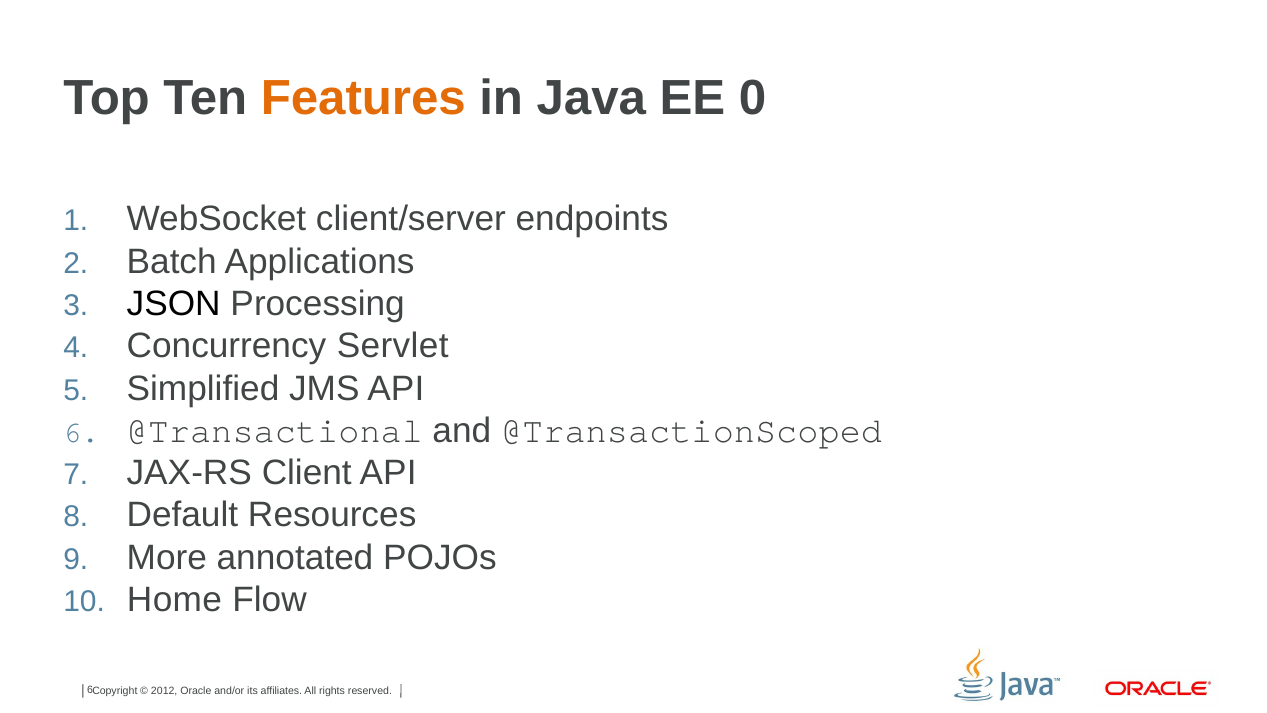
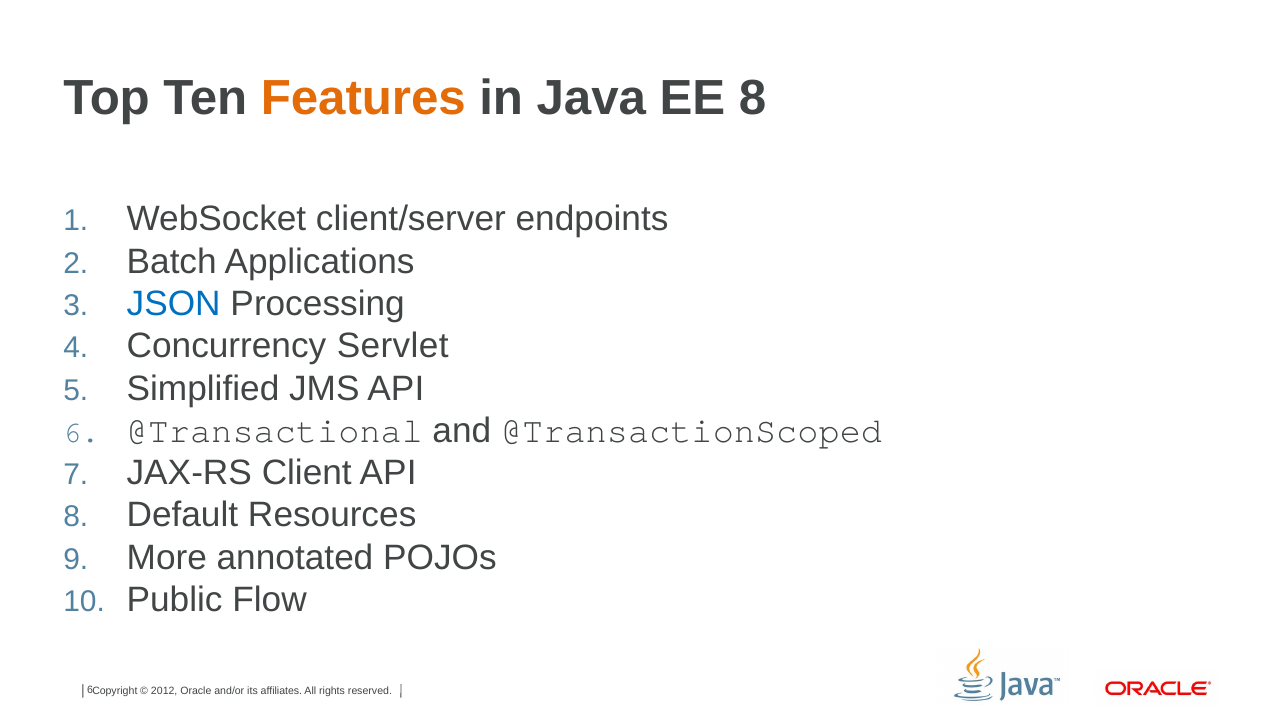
EE 0: 0 -> 8
JSON colour: black -> blue
Home: Home -> Public
